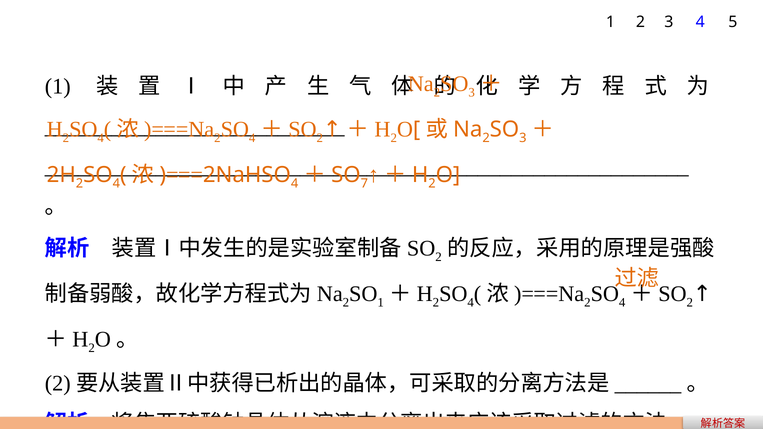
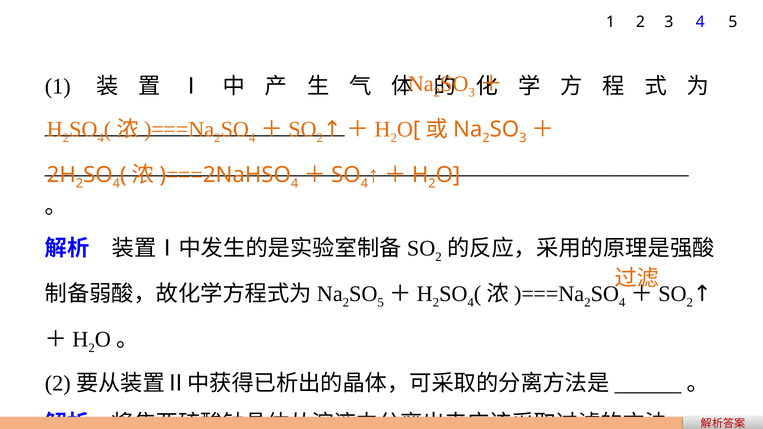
7 at (364, 184): 7 -> 4
1 at (381, 303): 1 -> 5
